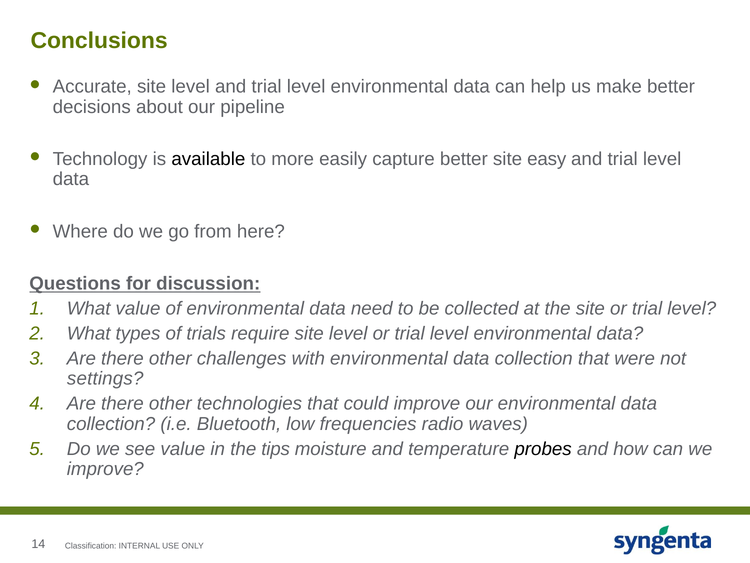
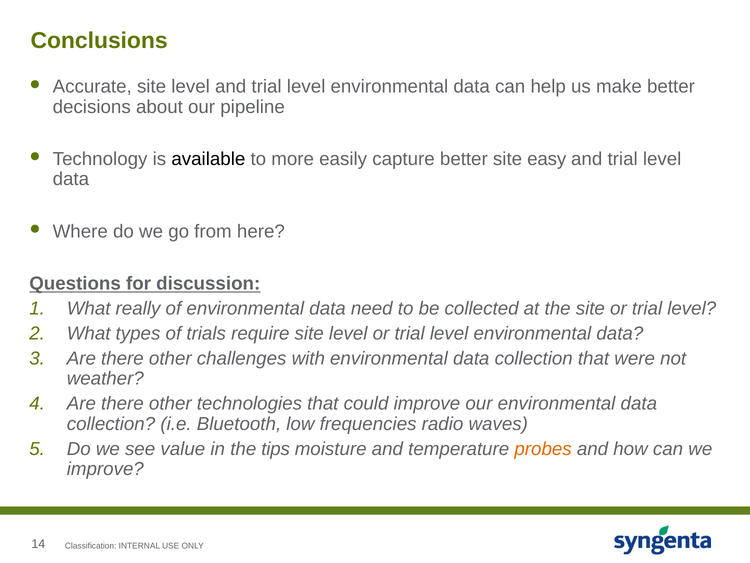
What value: value -> really
settings: settings -> weather
probes colour: black -> orange
